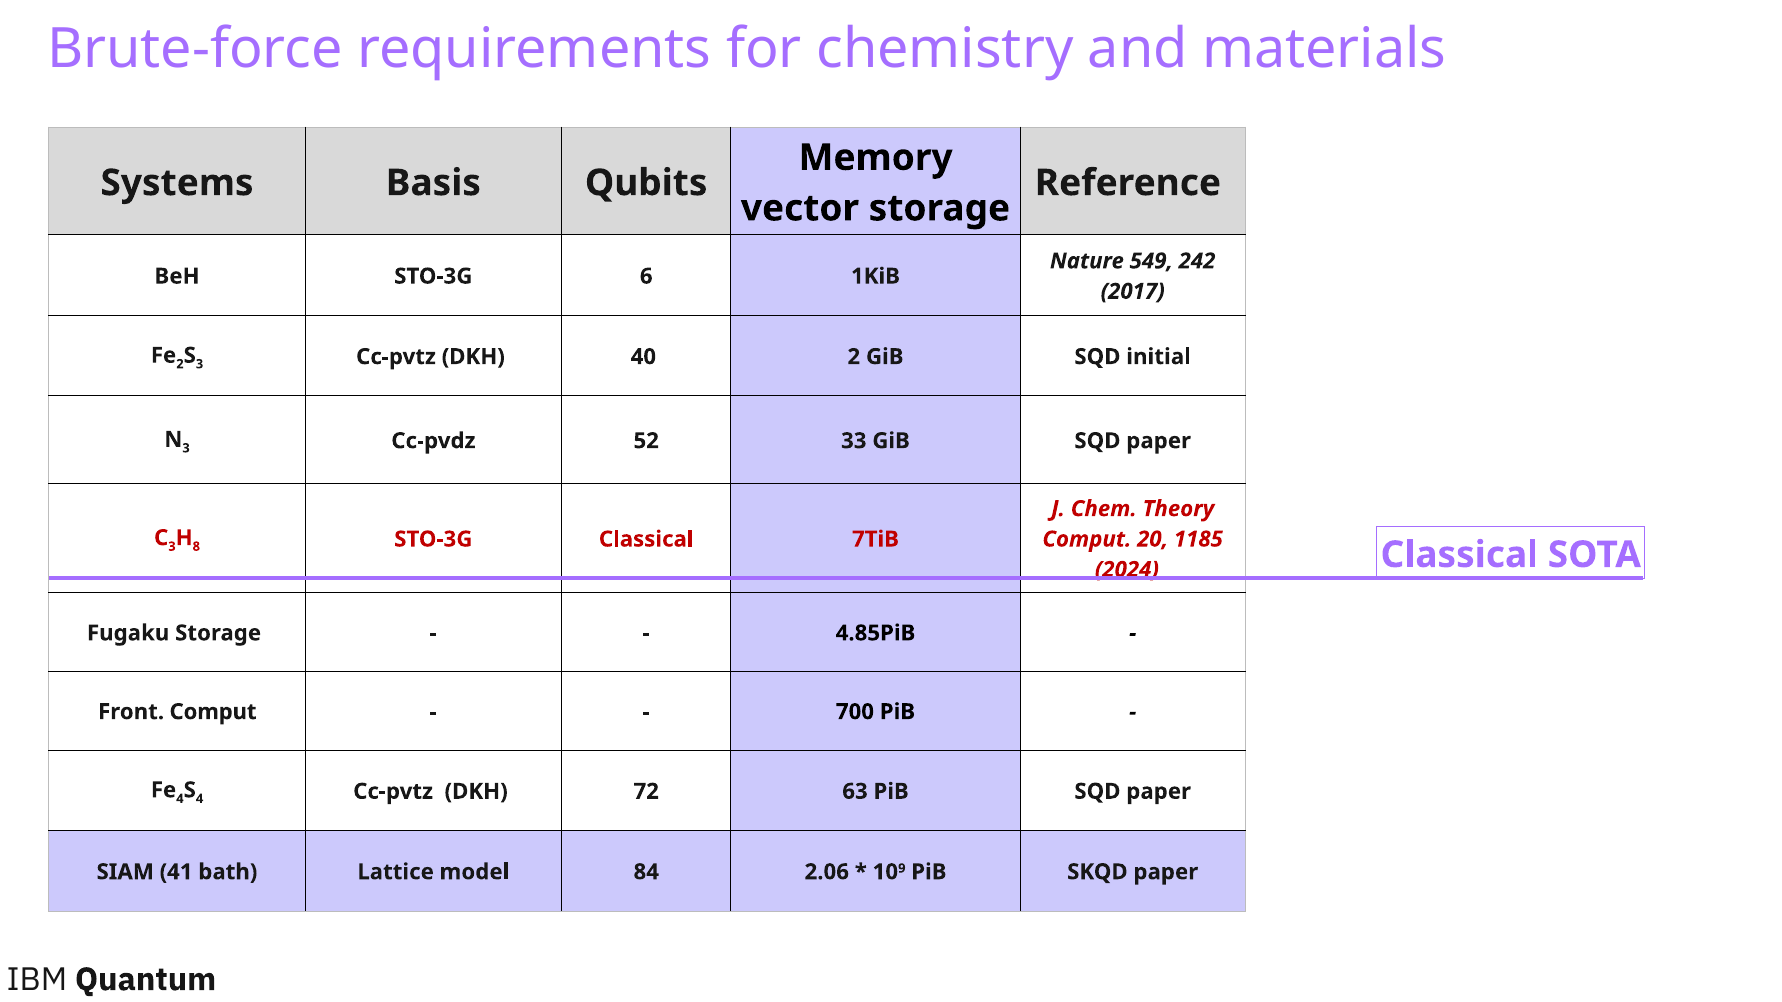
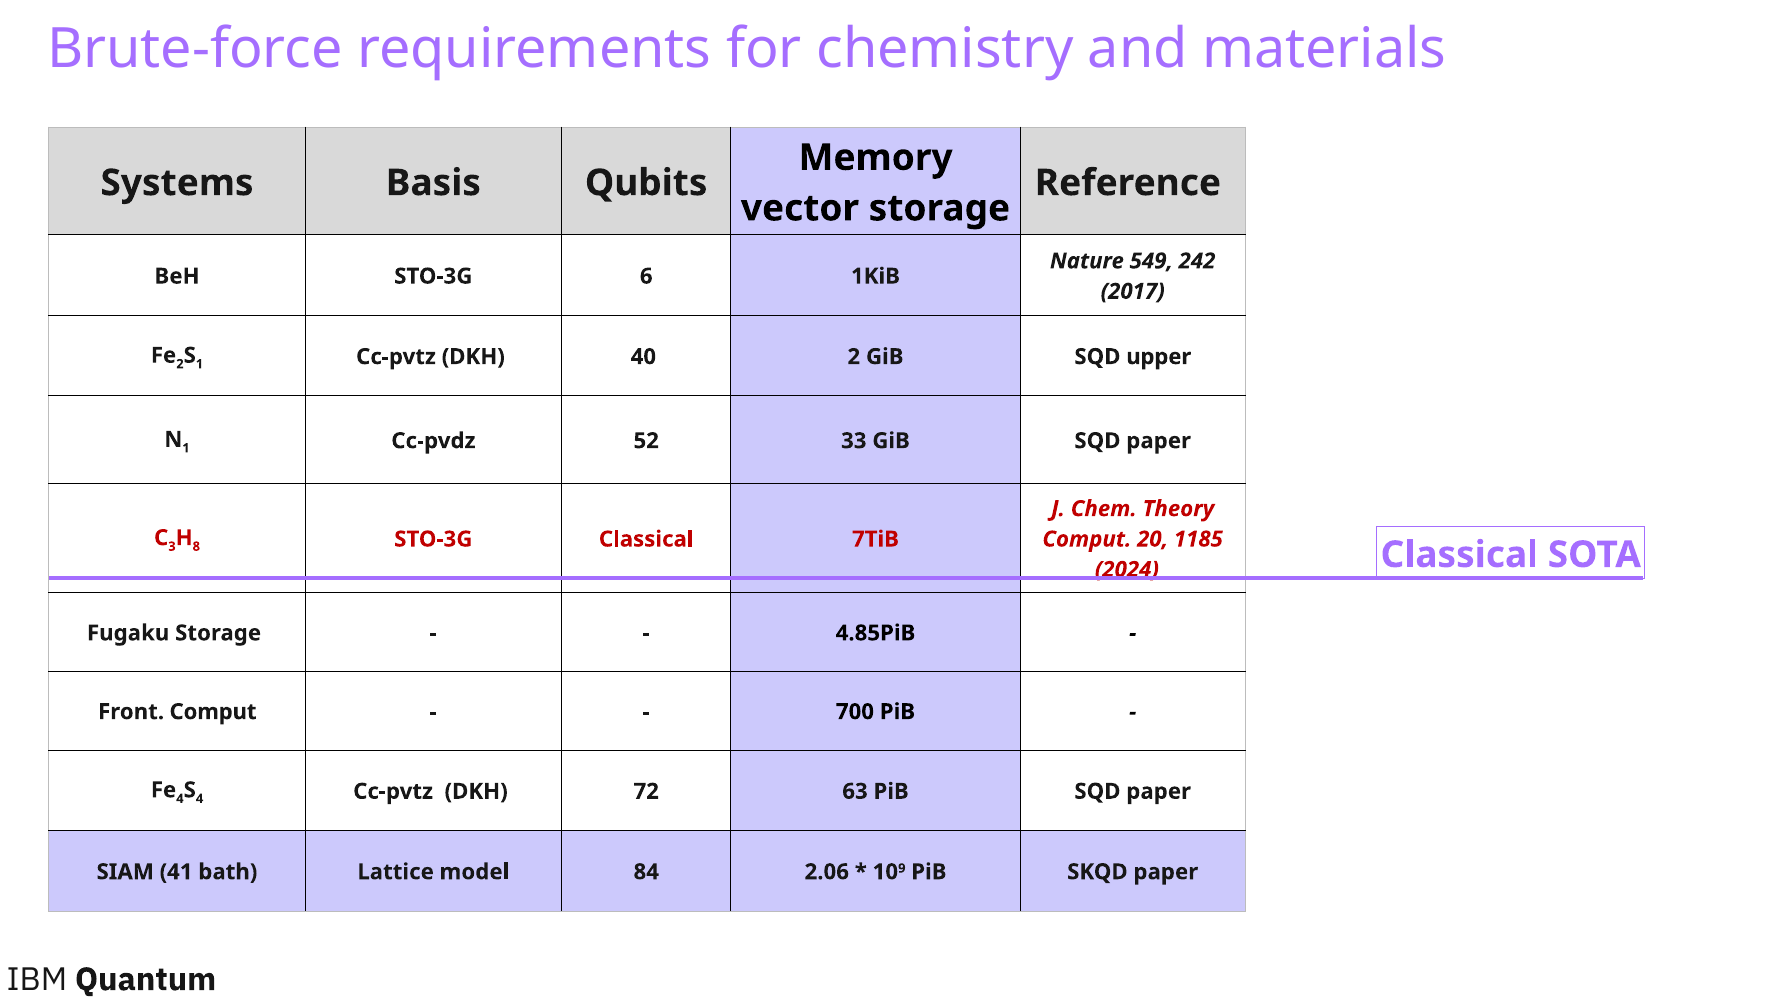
3 at (200, 364): 3 -> 1
initial: initial -> upper
3 at (186, 448): 3 -> 1
